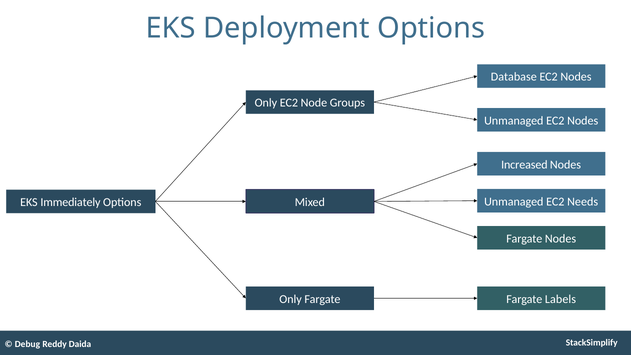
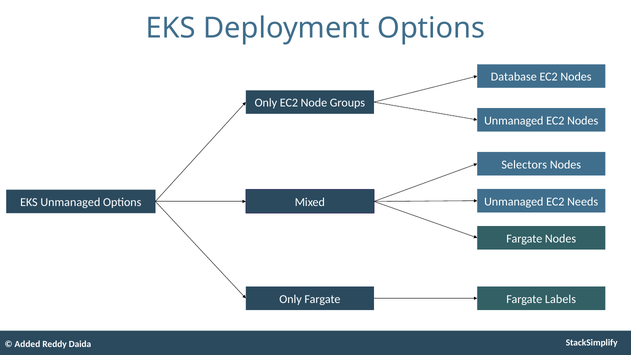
Increased: Increased -> Selectors
EKS Immediately: Immediately -> Unmanaged
Debug: Debug -> Added
